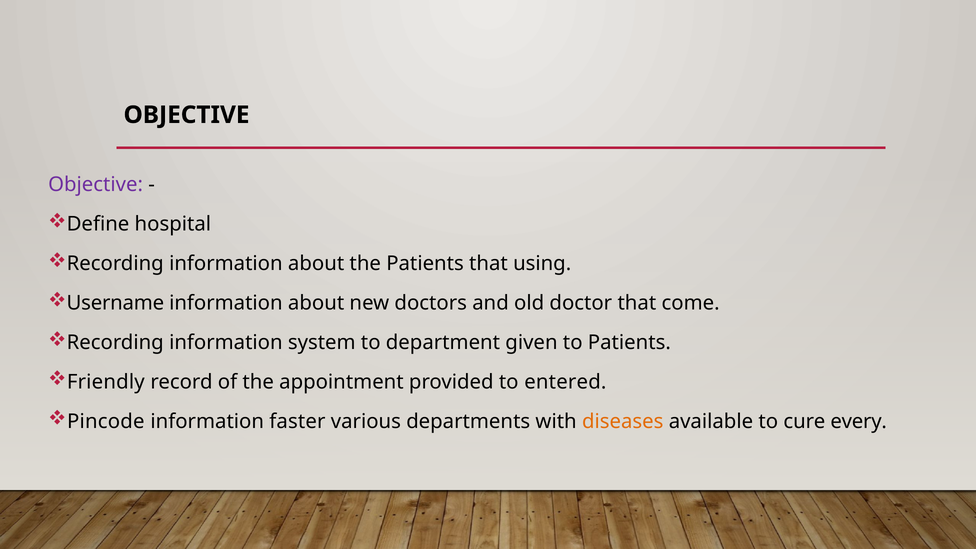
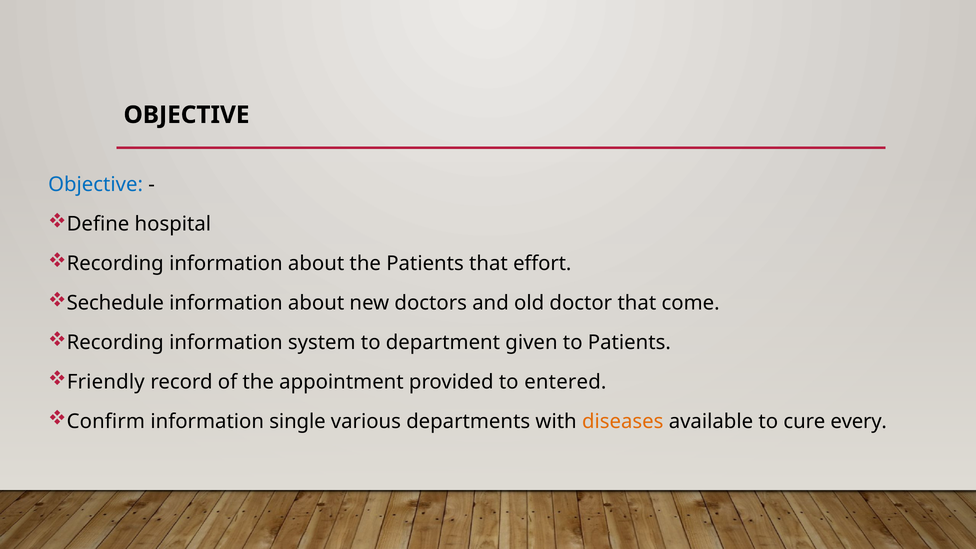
Objective at (96, 185) colour: purple -> blue
using: using -> effort
Username: Username -> Sechedule
Pincode: Pincode -> Confirm
faster: faster -> single
